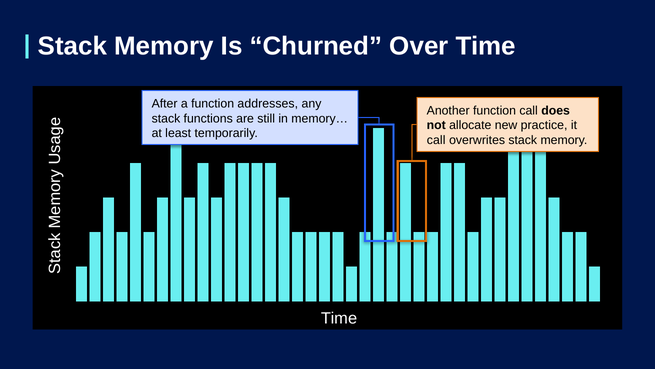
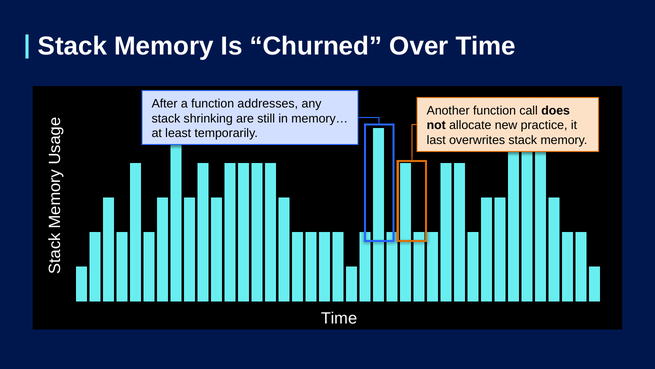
functions: functions -> shrinking
call at (436, 140): call -> last
